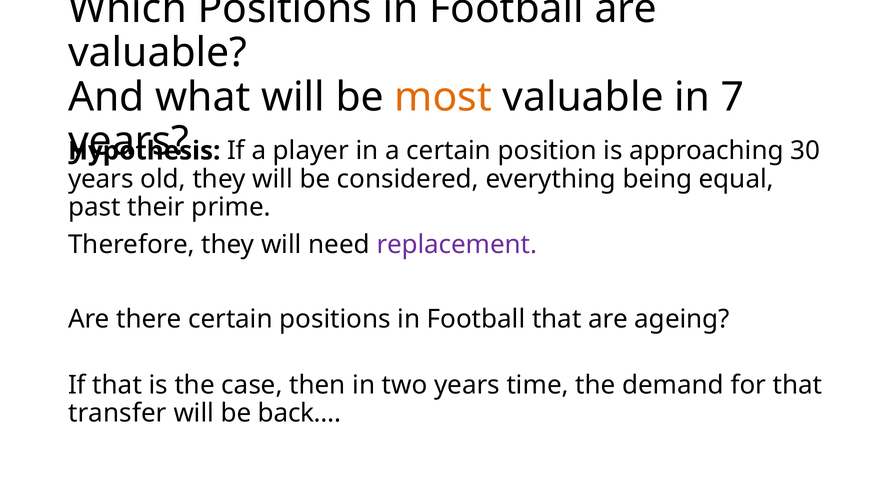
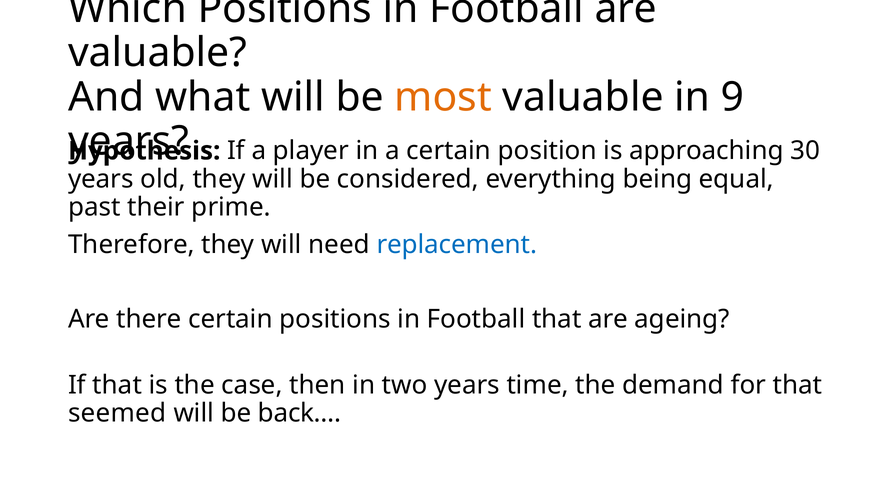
7: 7 -> 9
replacement colour: purple -> blue
transfer: transfer -> seemed
